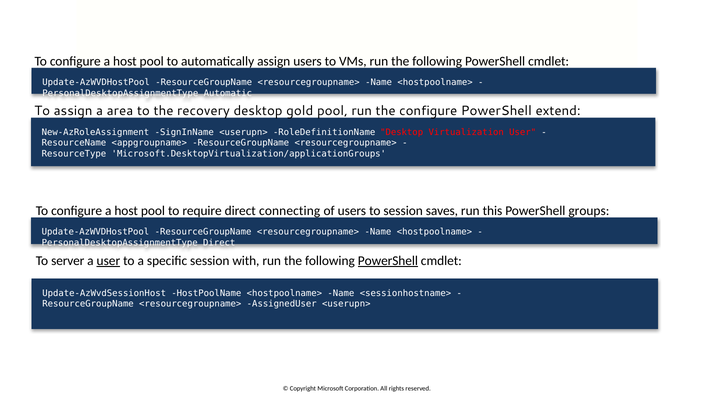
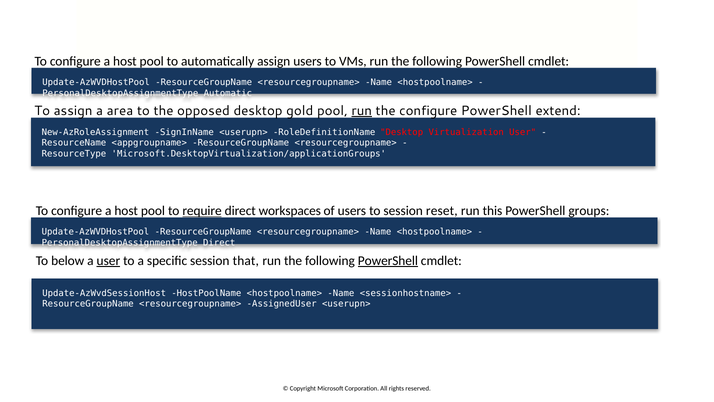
recovery: recovery -> opposed
run at (362, 111) underline: none -> present
require underline: none -> present
connecting: connecting -> workspaces
saves: saves -> reset
server: server -> below
with: with -> that
